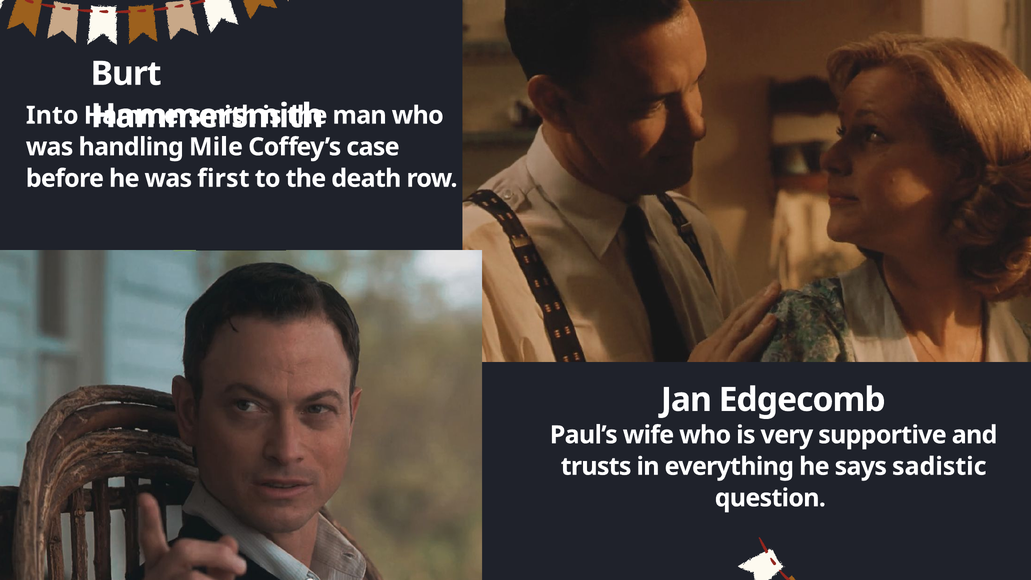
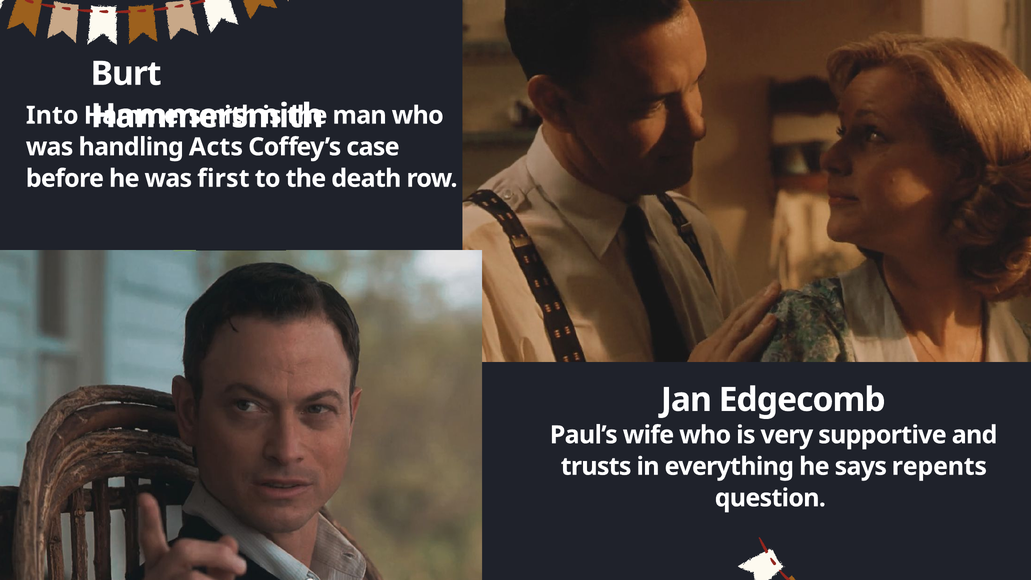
Mile: Mile -> Acts
sadistic: sadistic -> repents
